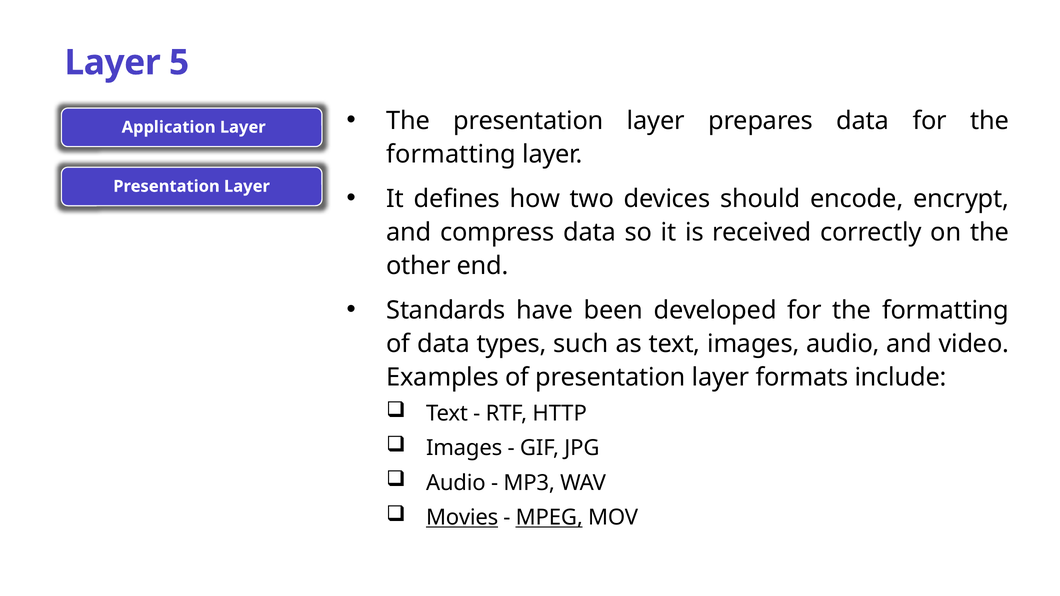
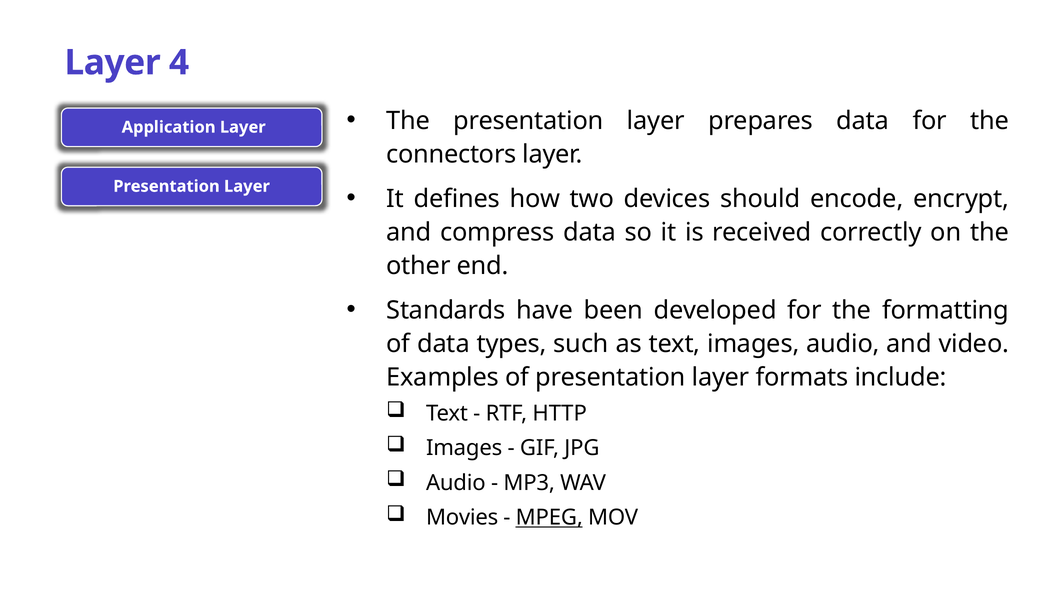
5: 5 -> 4
formatting at (451, 154): formatting -> connectors
Movies underline: present -> none
